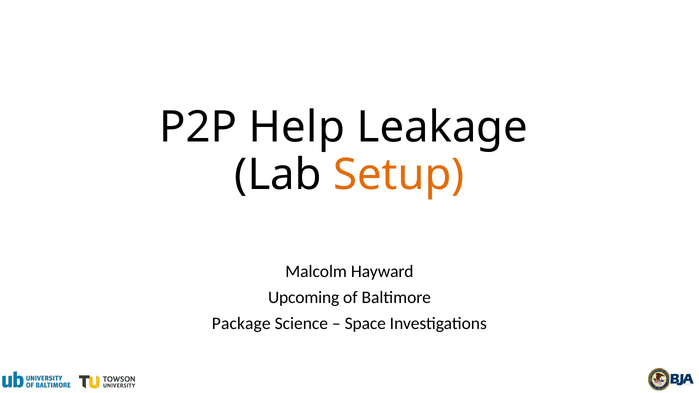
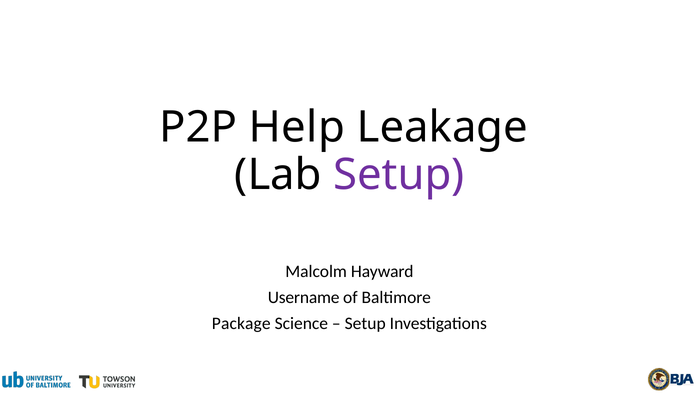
Setup at (399, 175) colour: orange -> purple
Upcoming: Upcoming -> Username
Space at (365, 324): Space -> Setup
